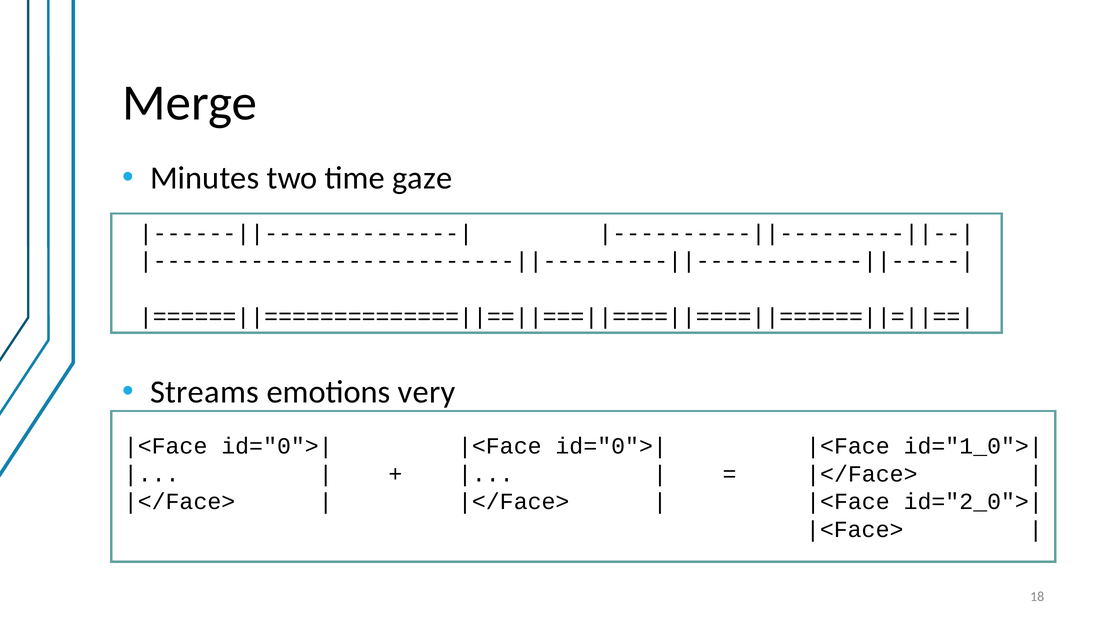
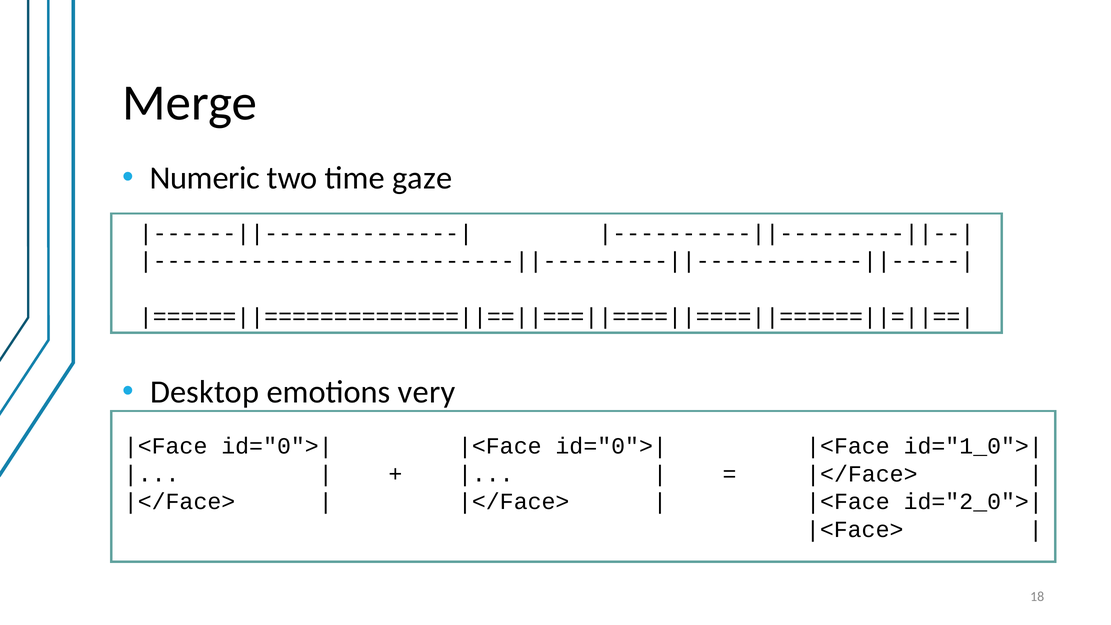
Minutes: Minutes -> Numeric
Streams: Streams -> Desktop
